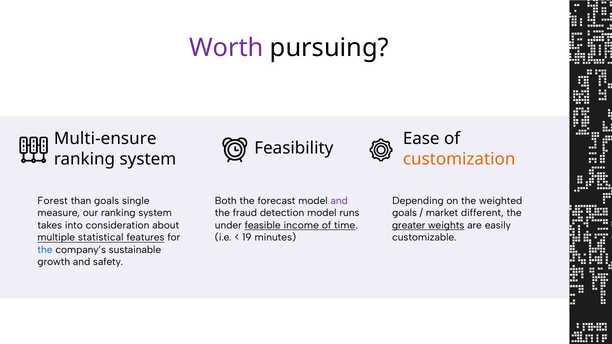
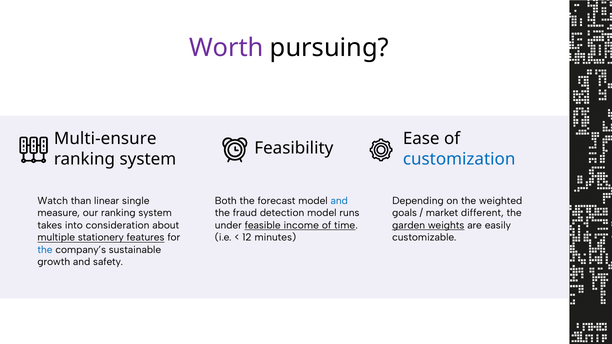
customization colour: orange -> blue
Forest: Forest -> Watch
than goals: goals -> linear
and at (339, 201) colour: purple -> blue
greater: greater -> garden
statistical: statistical -> stationery
19: 19 -> 12
